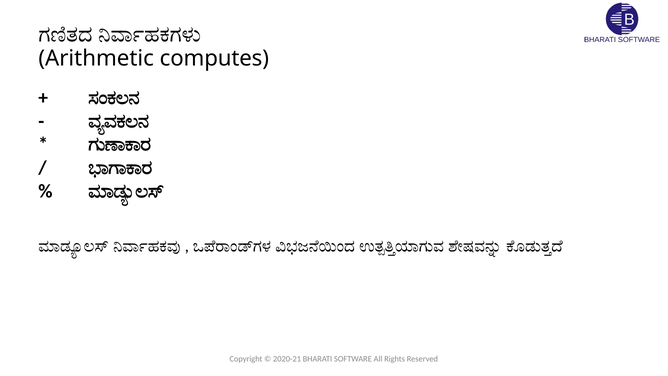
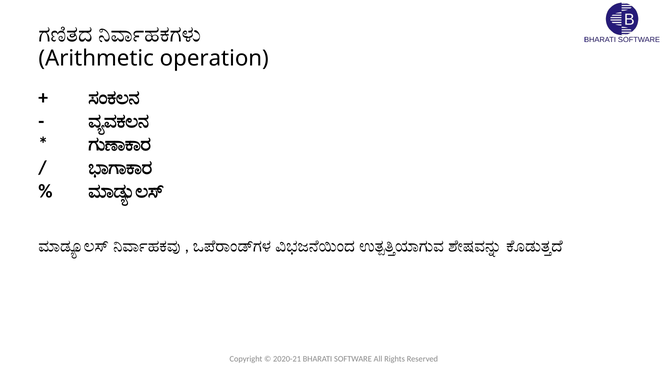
computes: computes -> operation
